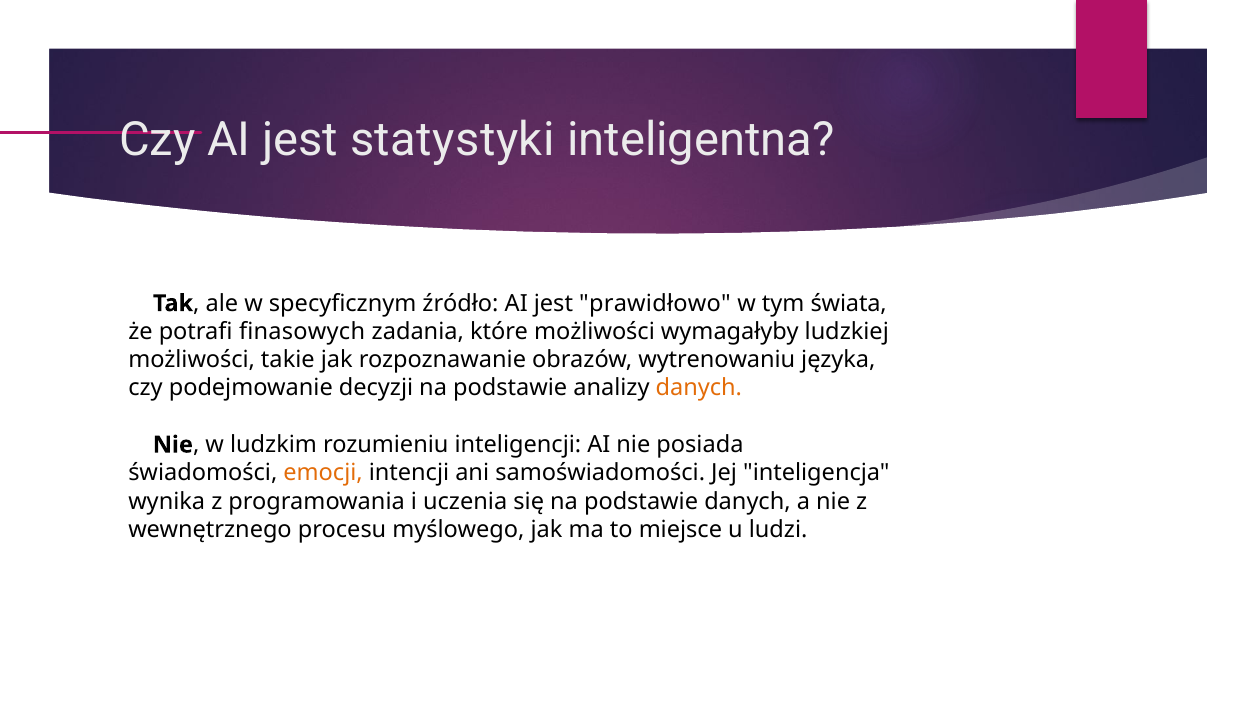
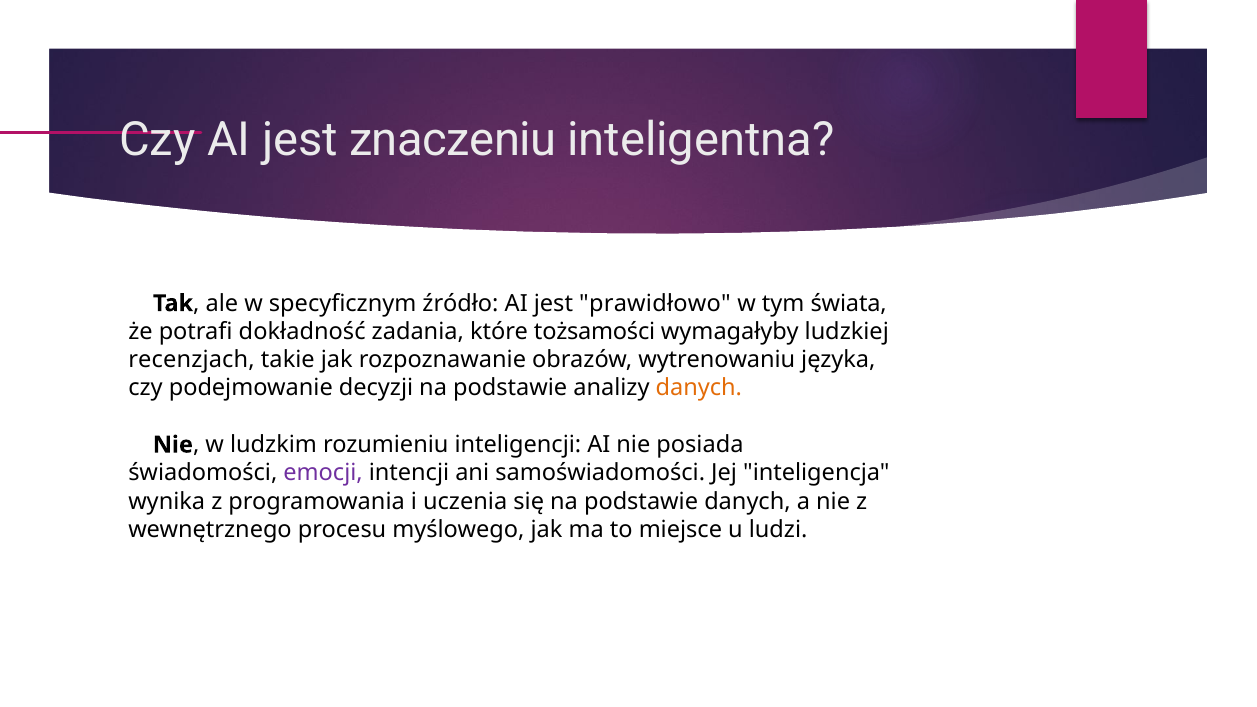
statystyki: statystyki -> znaczeniu
finasowych: finasowych -> dokładność
które możliwości: możliwości -> tożsamości
możliwości at (192, 360): możliwości -> recenzjach
emocji colour: orange -> purple
